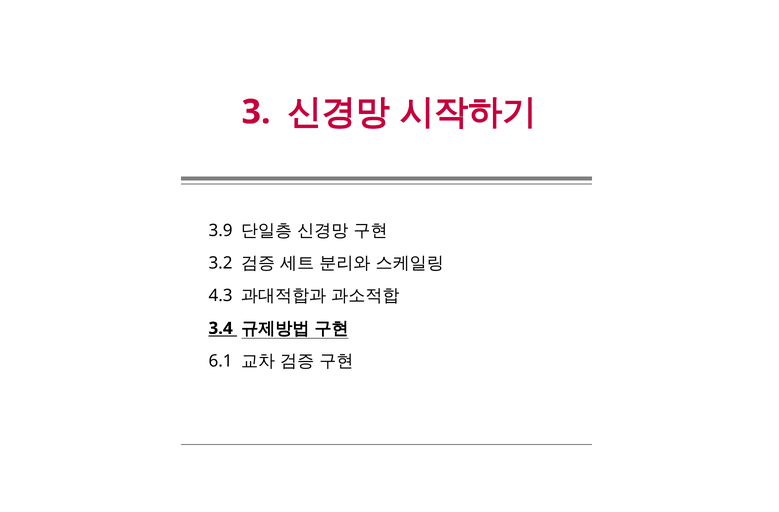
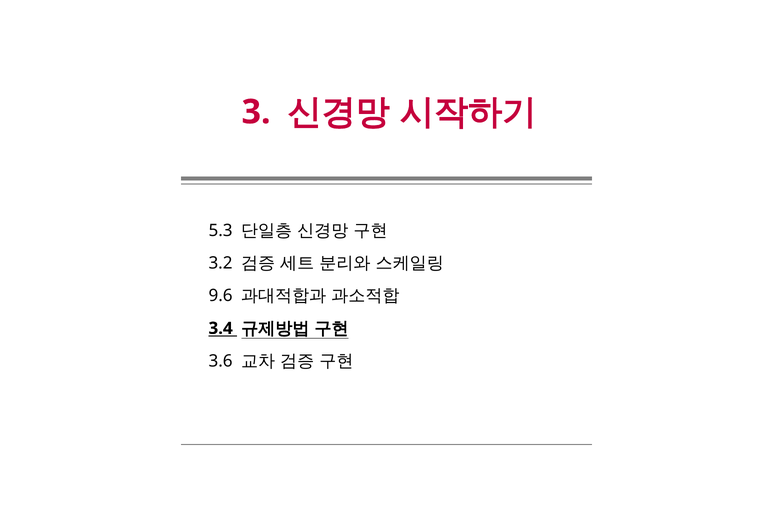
3.9: 3.9 -> 5.3
4.3: 4.3 -> 9.6
6.1: 6.1 -> 3.6
